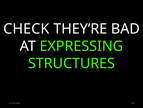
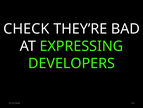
STRUCTURES: STRUCTURES -> DEVELOPERS
